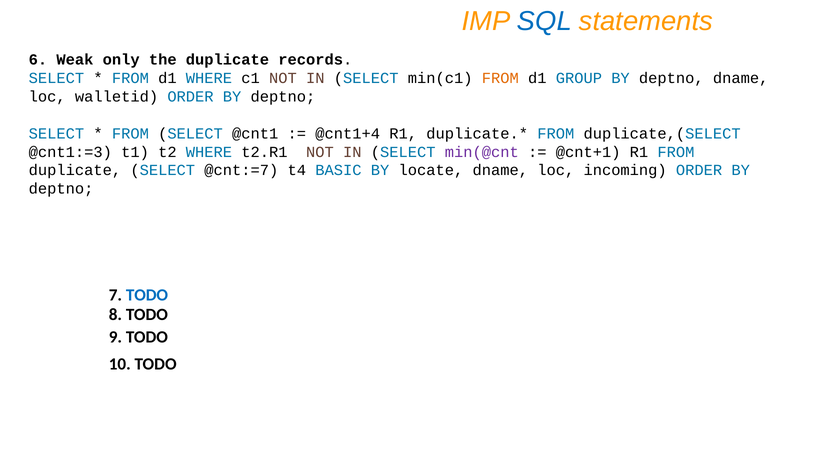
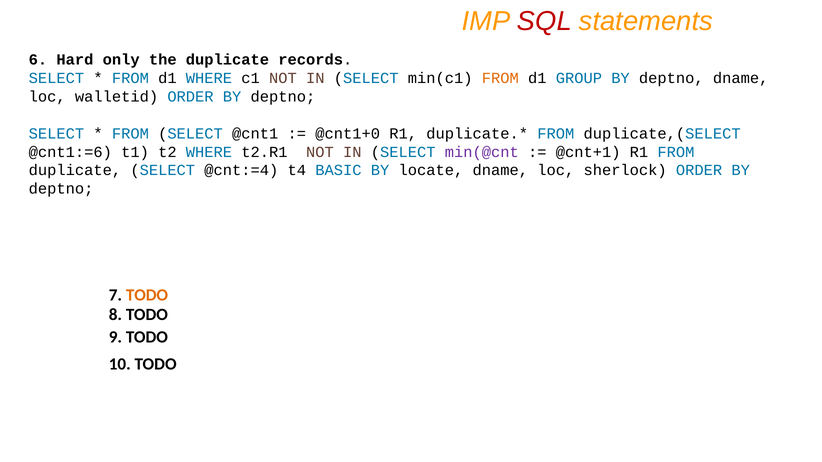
SQL colour: blue -> red
Weak: Weak -> Hard
@cnt1+4: @cnt1+4 -> @cnt1+0
@cnt1:=3: @cnt1:=3 -> @cnt1:=6
@cnt:=7: @cnt:=7 -> @cnt:=4
incoming: incoming -> sherlock
TODO at (147, 295) colour: blue -> orange
